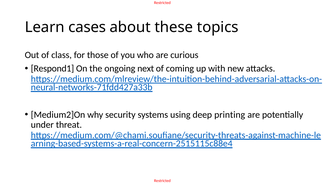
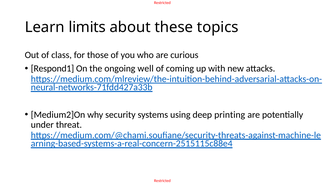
cases: cases -> limits
next: next -> well
